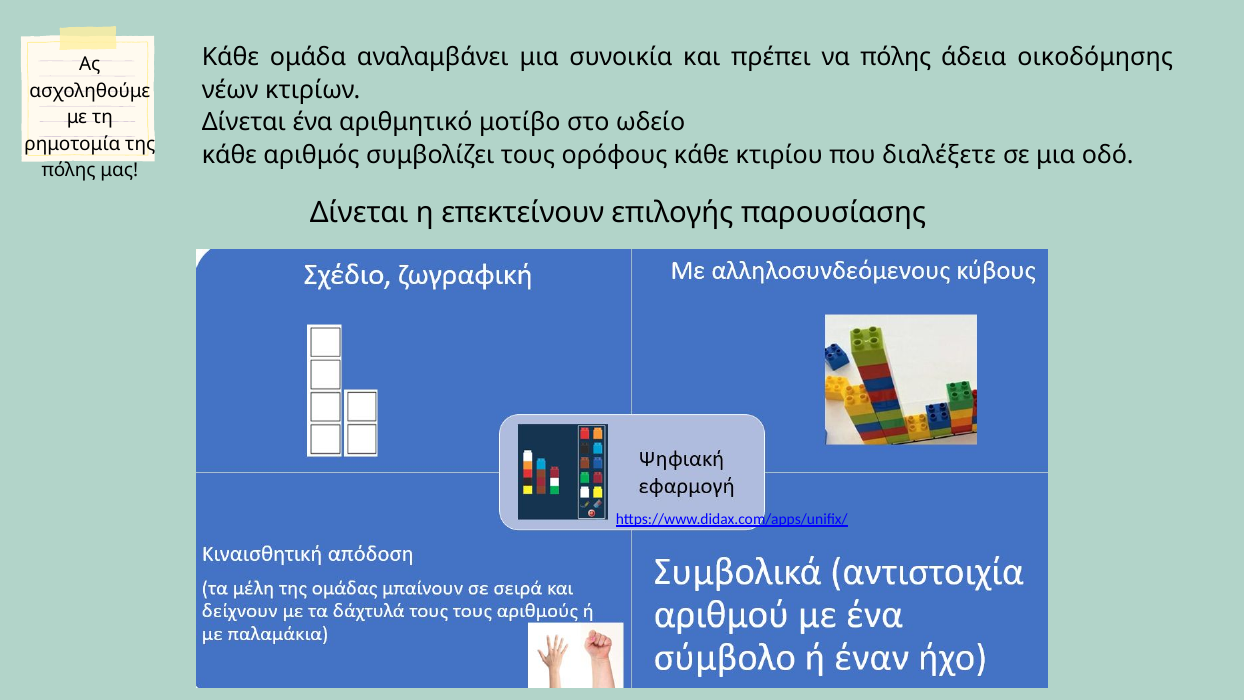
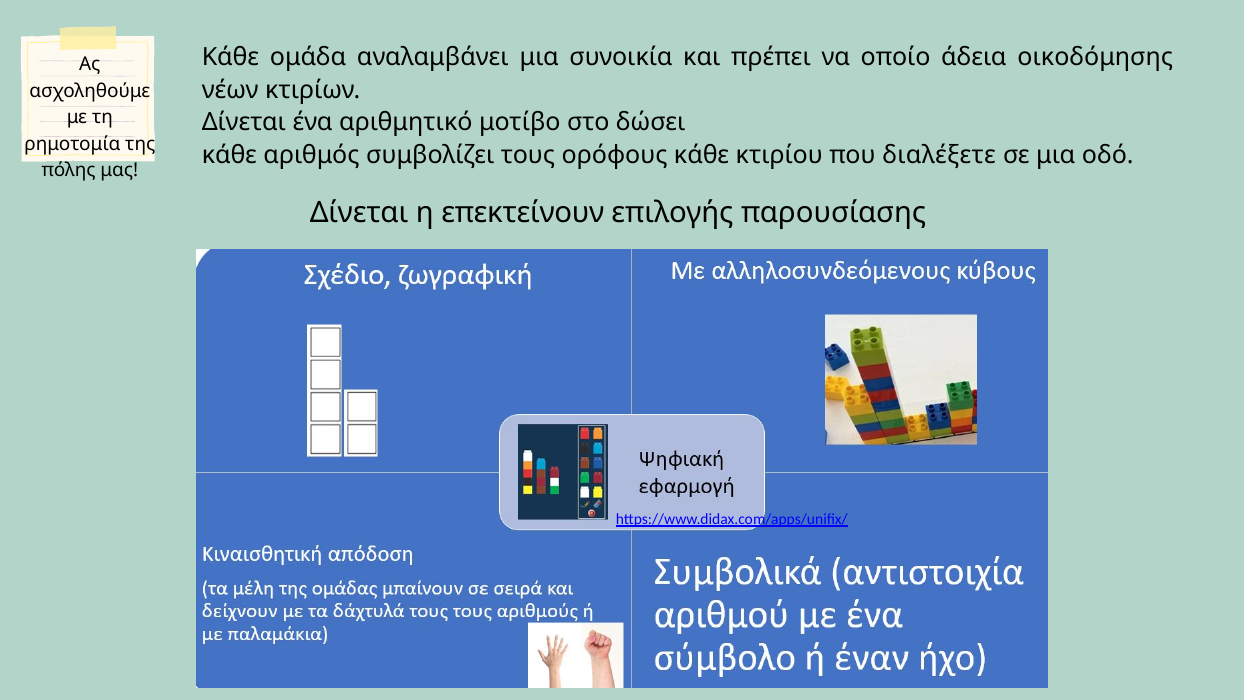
να πόλης: πόλης -> οποίο
ωδείο: ωδείο -> δώσει
